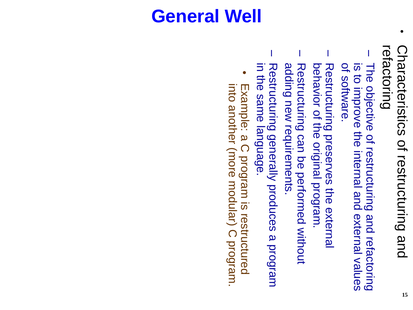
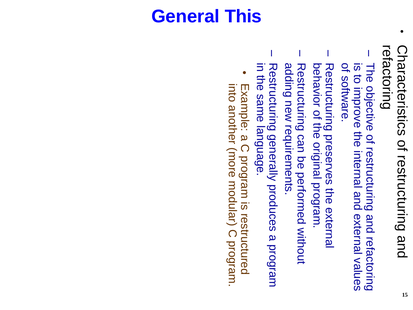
Well: Well -> This
